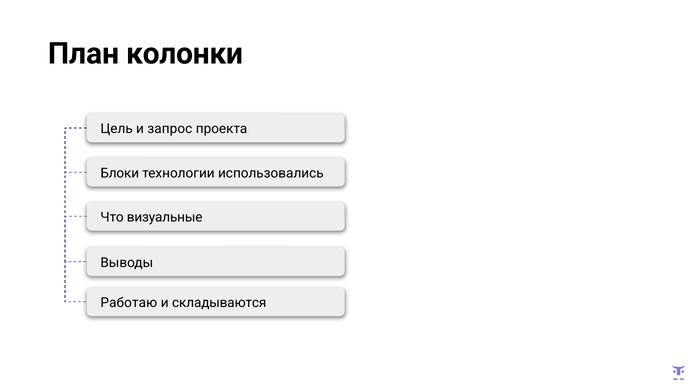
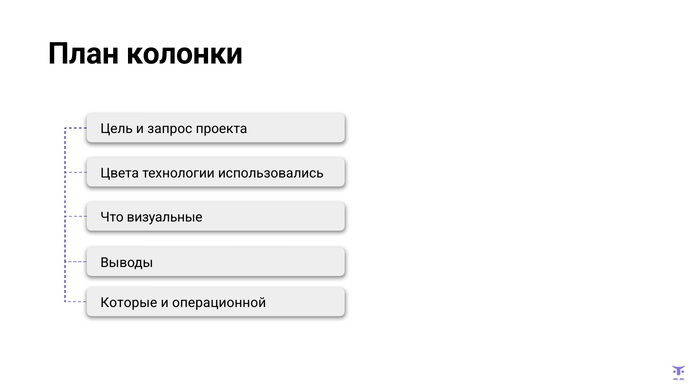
Блоки: Блоки -> Цвета
Работаю: Работаю -> Которые
складываются: складываются -> операционной
